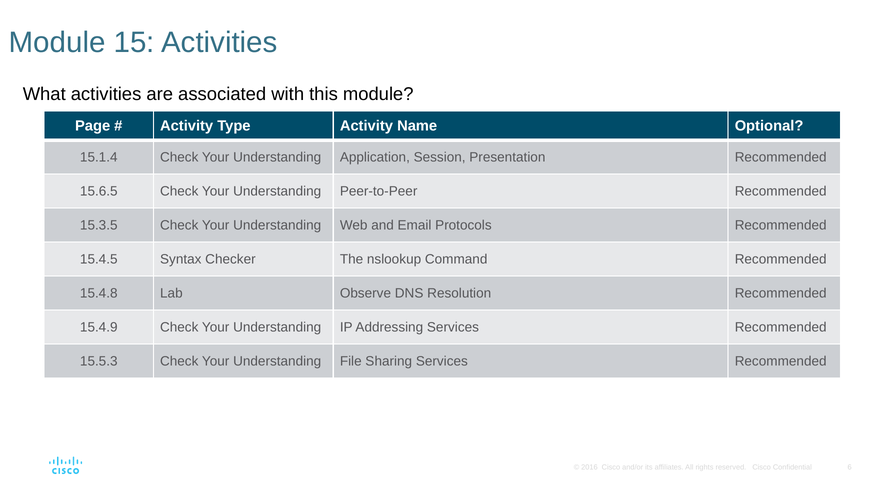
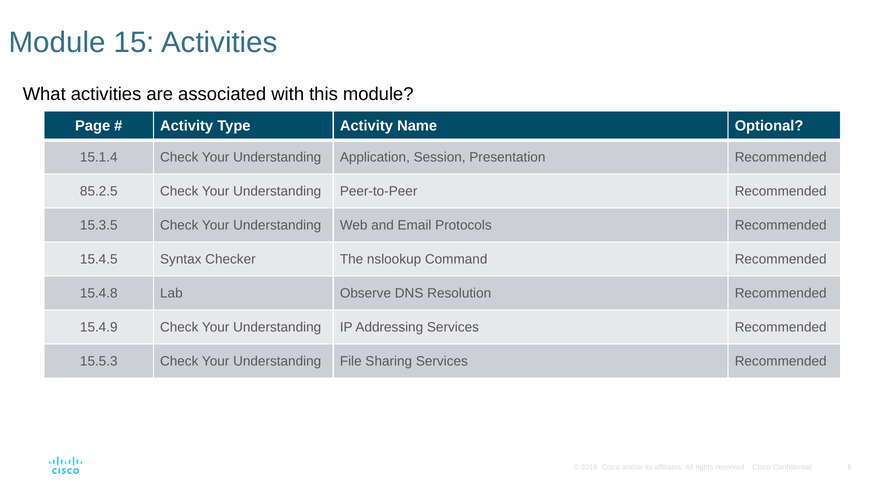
15.6.5: 15.6.5 -> 85.2.5
